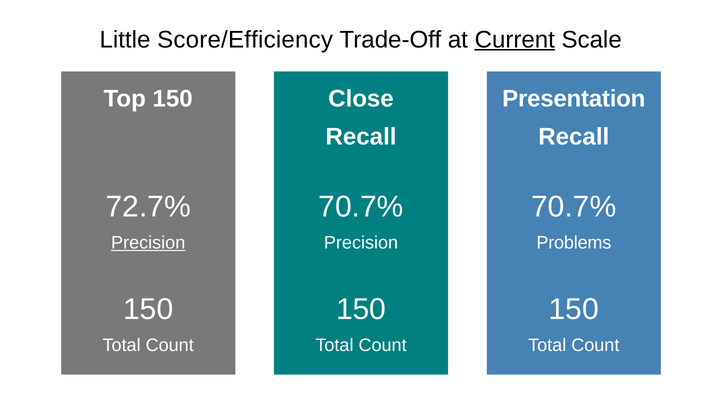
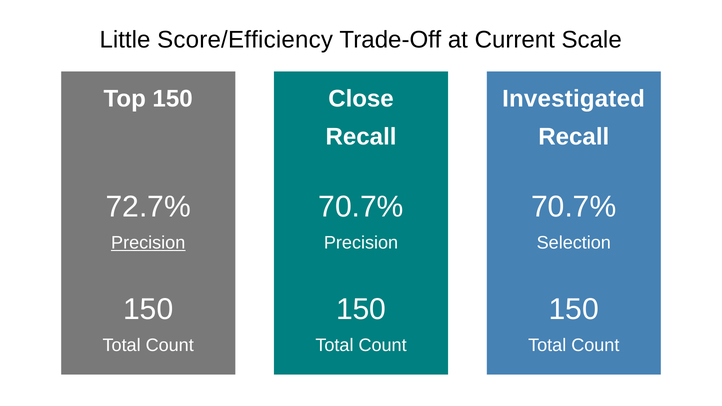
Current underline: present -> none
Presentation: Presentation -> Investigated
Problems: Problems -> Selection
